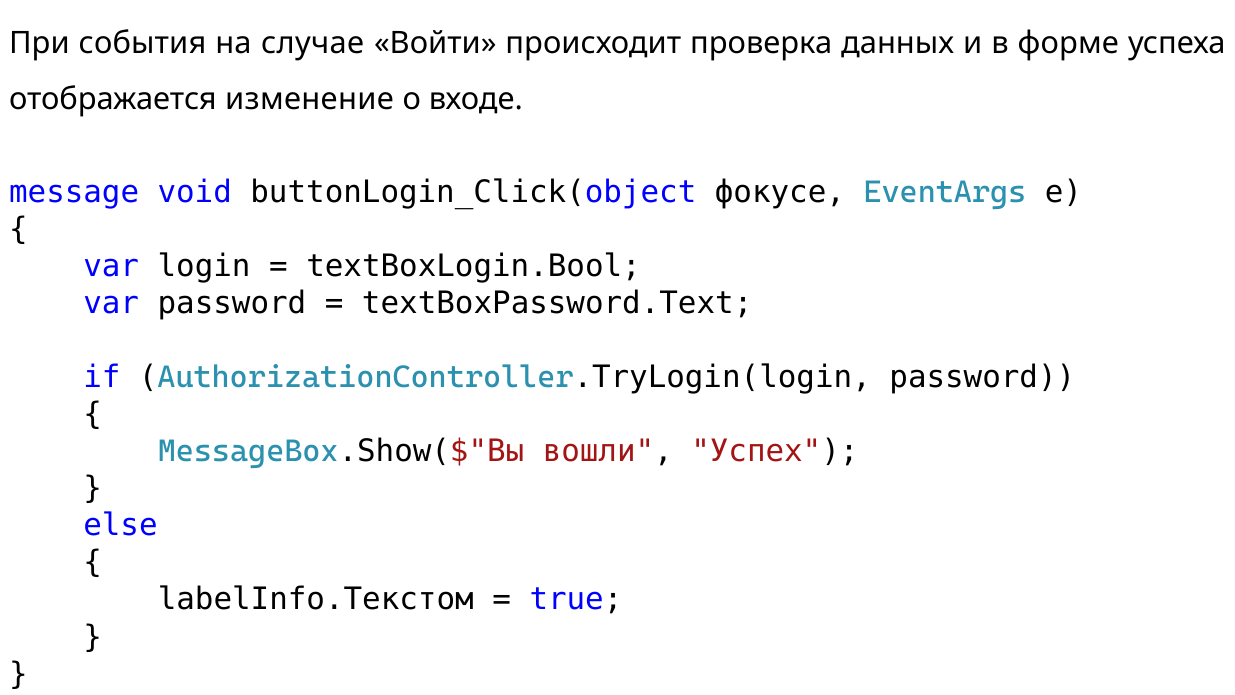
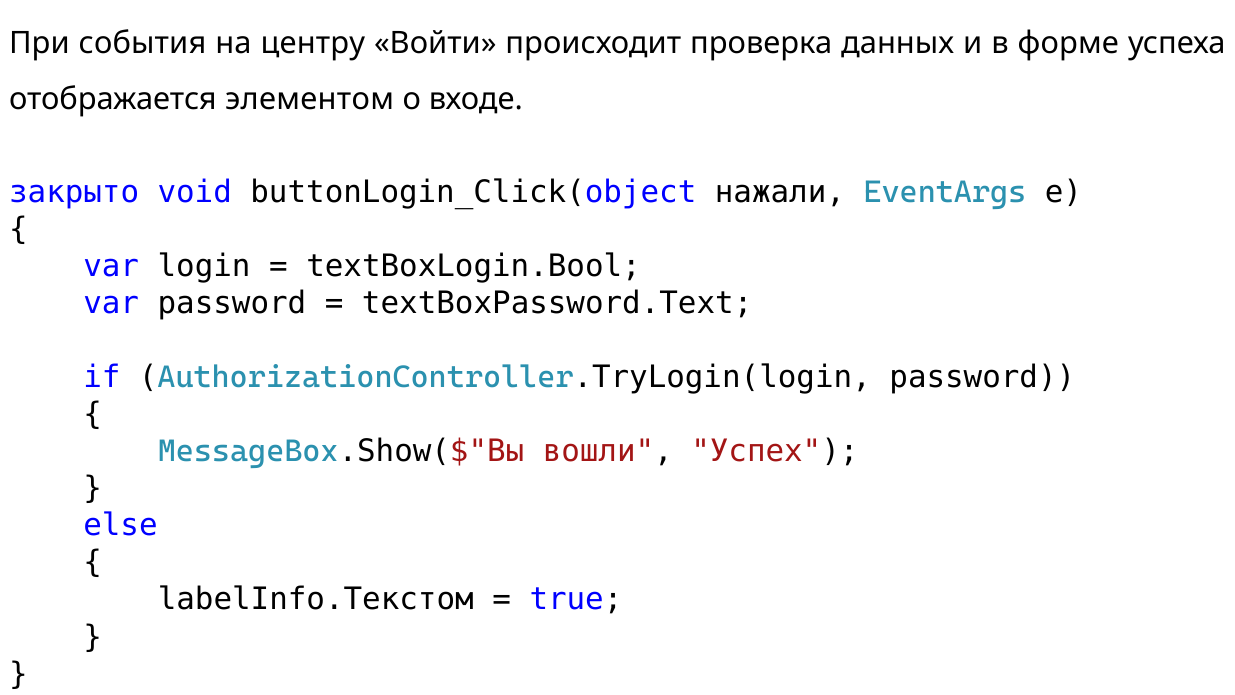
случае: случае -> центру
изменение: изменение -> элементом
message: message -> закрыто
фокусе: фокусе -> нажали
